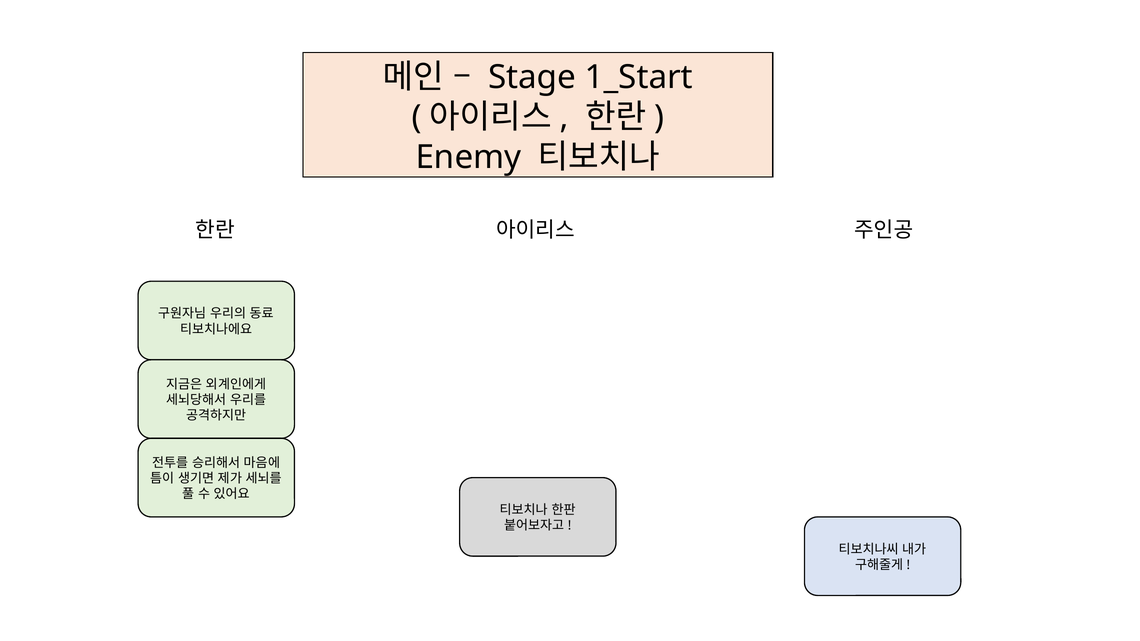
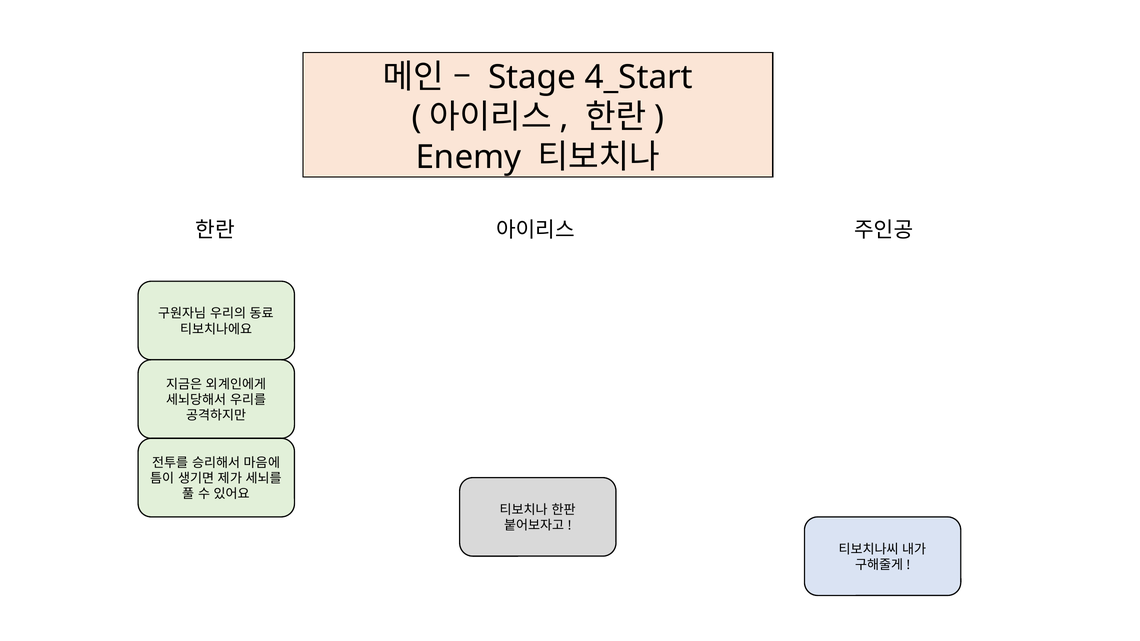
1_Start: 1_Start -> 4_Start
